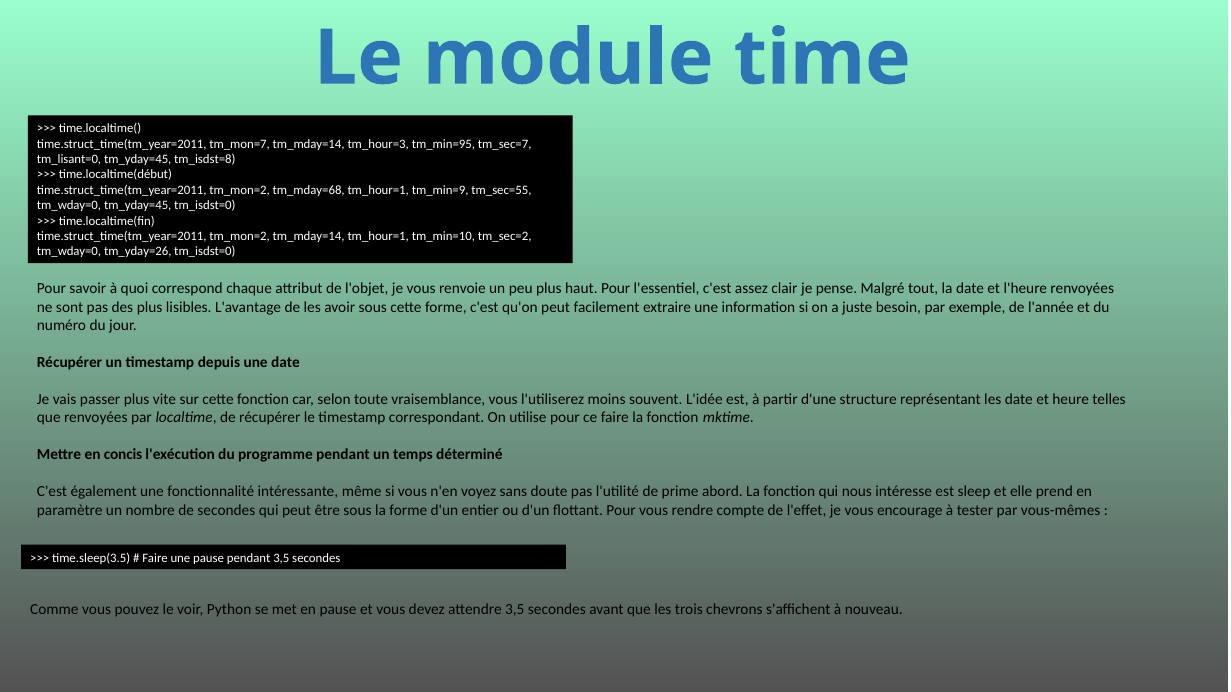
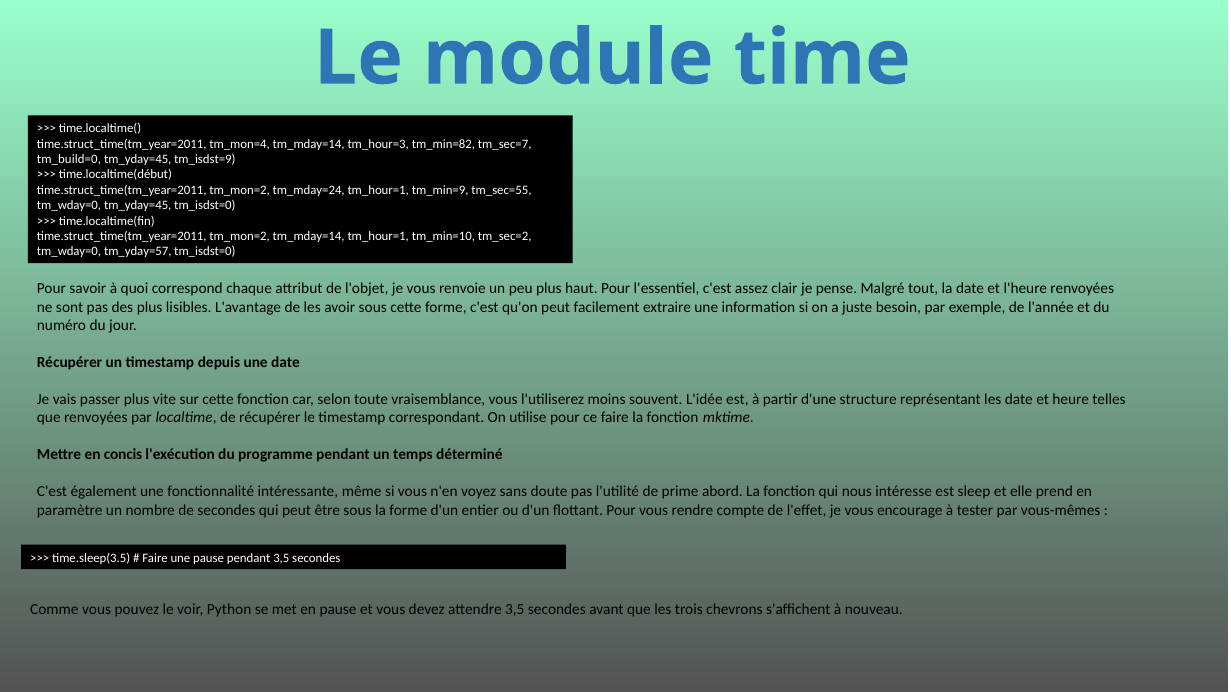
tm_mon=7: tm_mon=7 -> tm_mon=4
tm_min=95: tm_min=95 -> tm_min=82
tm_lisant=0: tm_lisant=0 -> tm_build=0
tm_isdst=8: tm_isdst=8 -> tm_isdst=9
tm_mday=68: tm_mday=68 -> tm_mday=24
tm_yday=26: tm_yday=26 -> tm_yday=57
